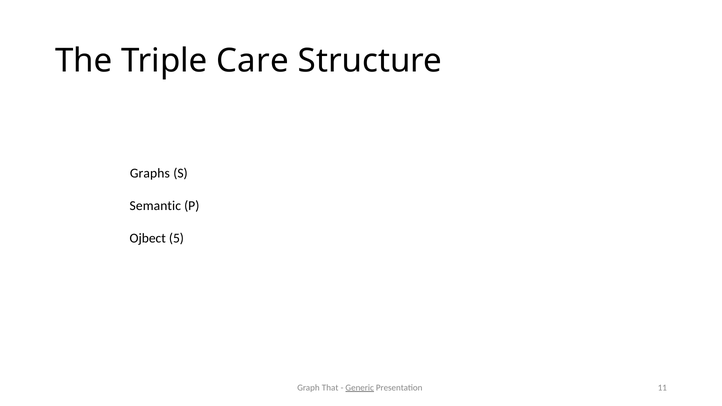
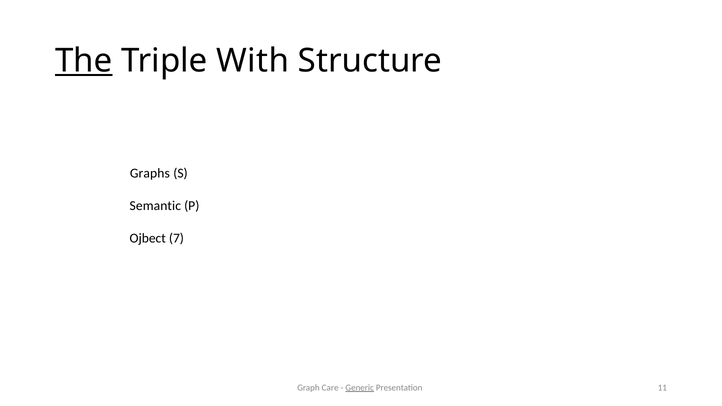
The underline: none -> present
Care: Care -> With
5: 5 -> 7
That: That -> Care
